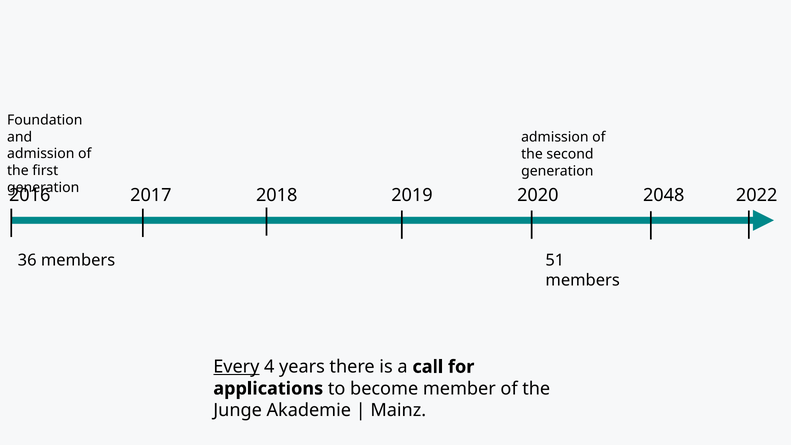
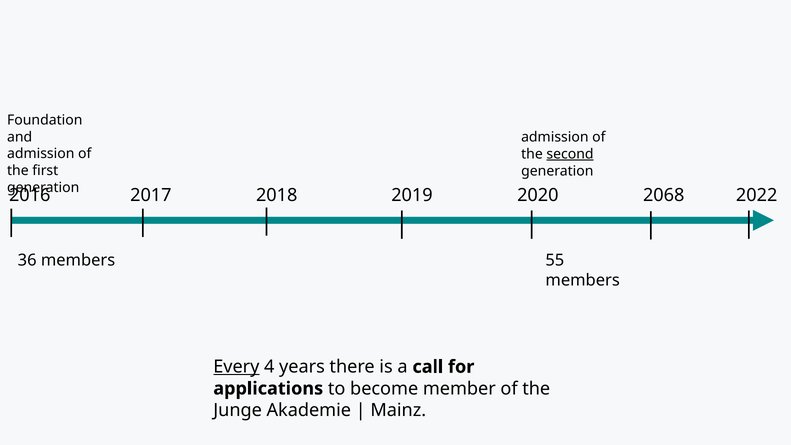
second underline: none -> present
2048: 2048 -> 2068
51: 51 -> 55
